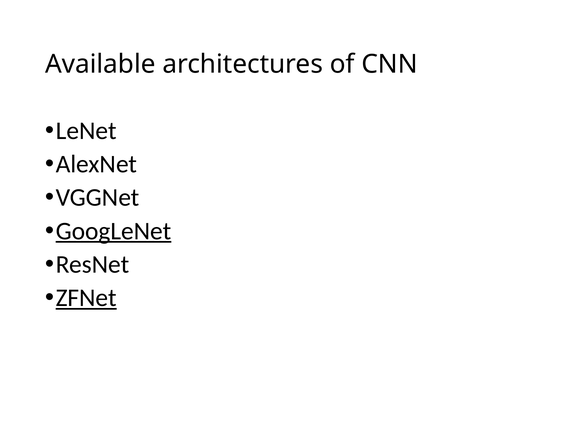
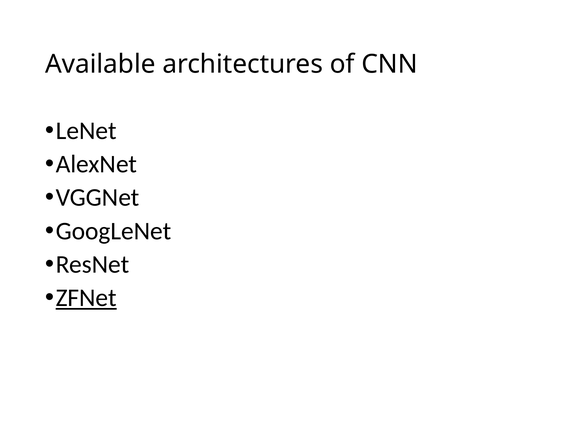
GoogLeNet underline: present -> none
